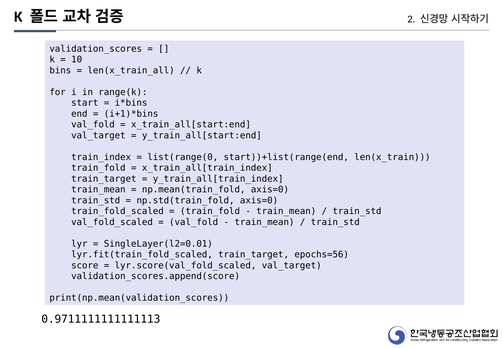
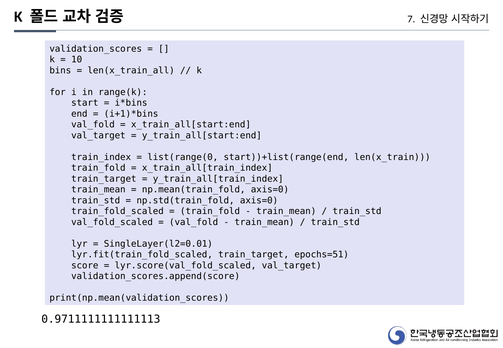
2: 2 -> 7
epochs=56: epochs=56 -> epochs=51
